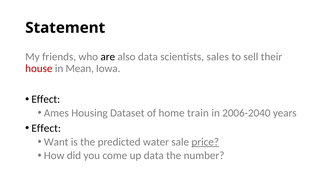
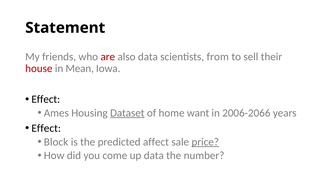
are colour: black -> red
sales: sales -> from
Dataset underline: none -> present
train: train -> want
2006-2040: 2006-2040 -> 2006-2066
Want: Want -> Block
water: water -> affect
